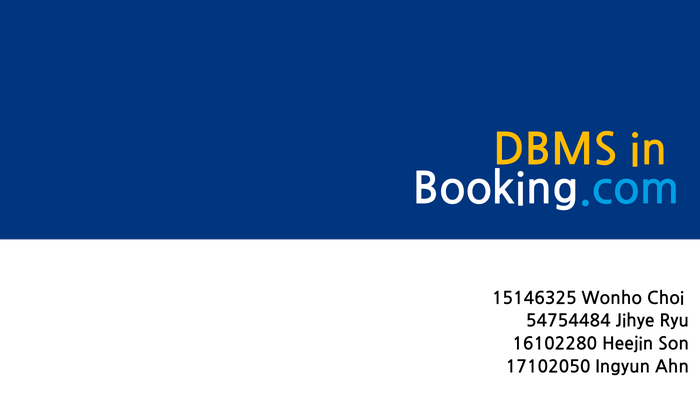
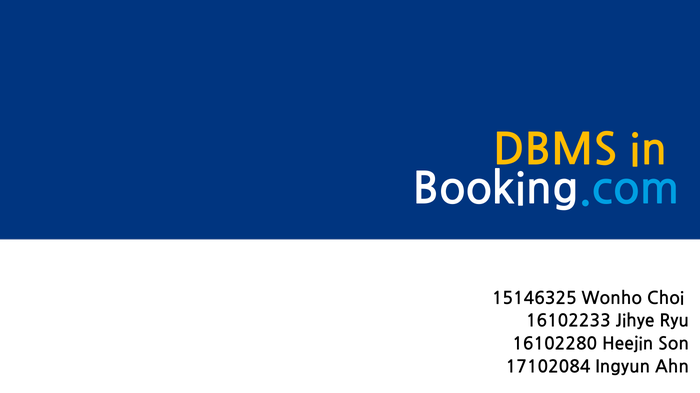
54754484: 54754484 -> 16102233
17102050: 17102050 -> 17102084
